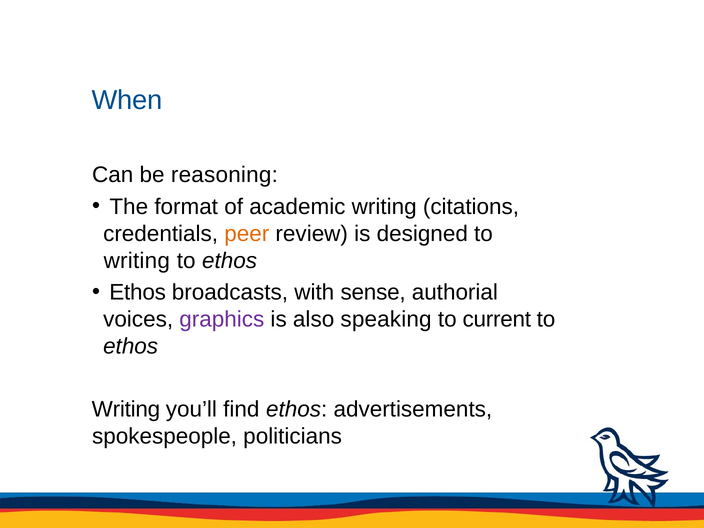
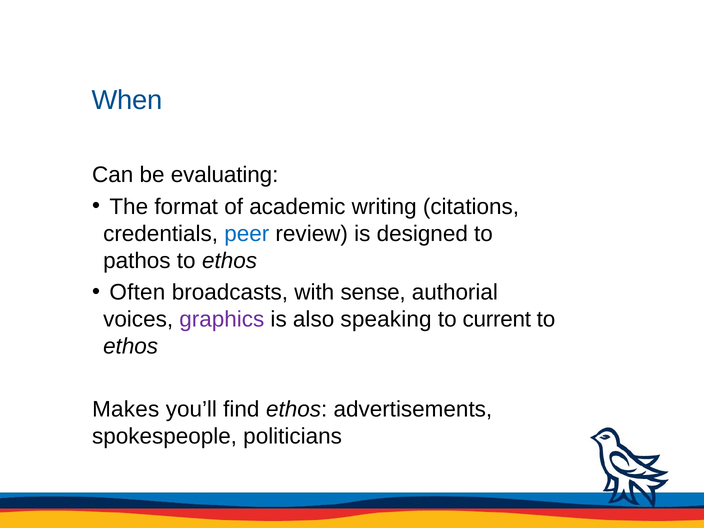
reasoning: reasoning -> evaluating
peer colour: orange -> blue
writing at (137, 261): writing -> pathos
Ethos at (138, 292): Ethos -> Often
Writing at (126, 409): Writing -> Makes
